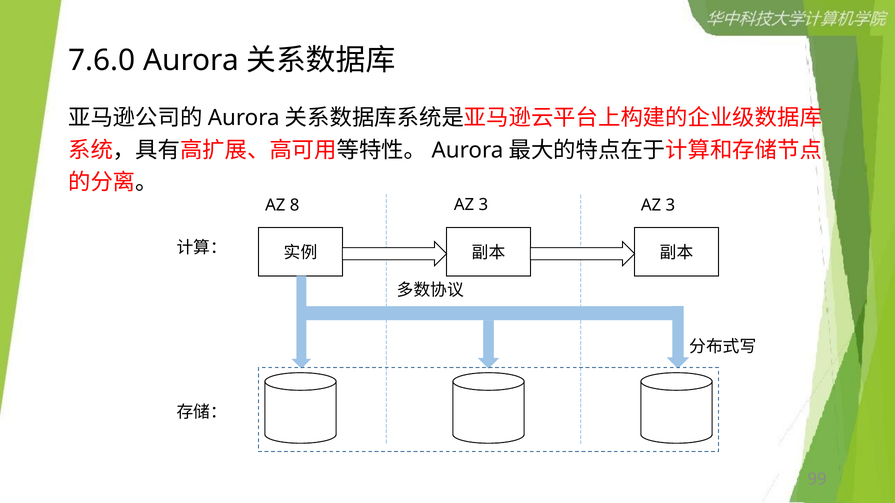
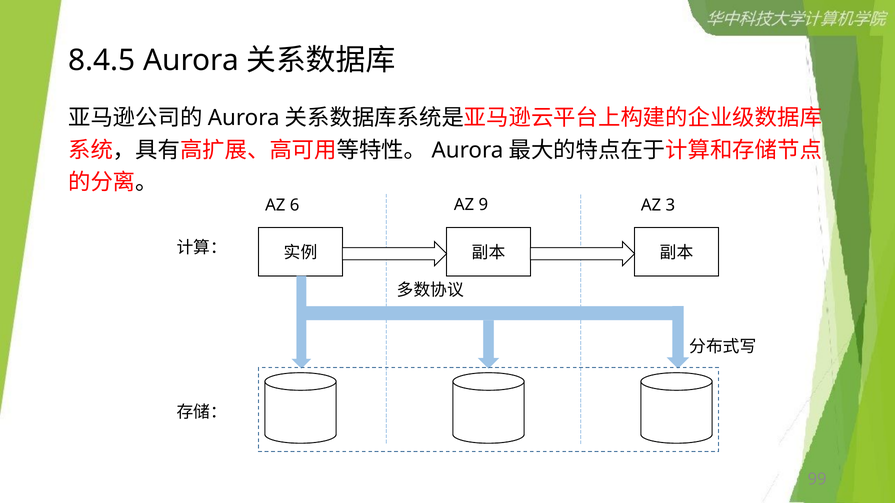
7.6.0: 7.6.0 -> 8.4.5
8: 8 -> 6
3 at (483, 205): 3 -> 9
